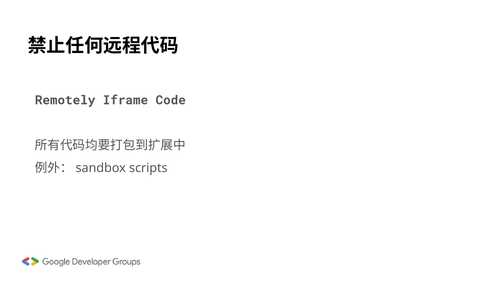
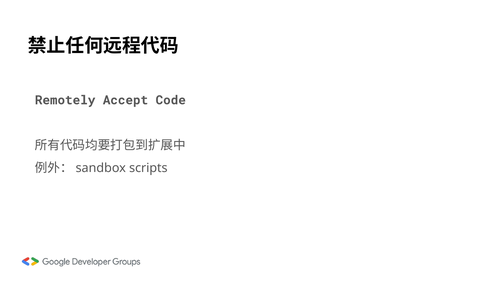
Iframe: Iframe -> Accept
